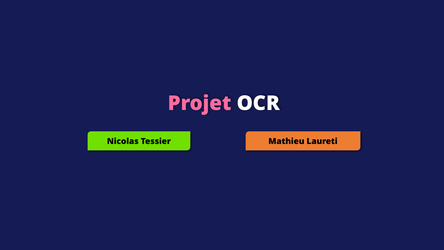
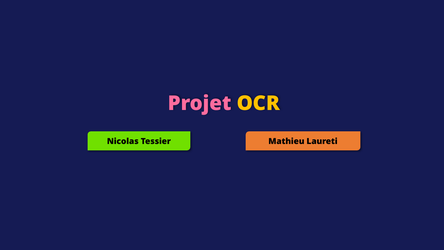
OCR colour: white -> yellow
